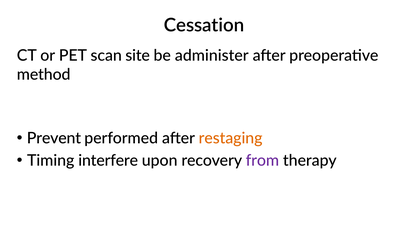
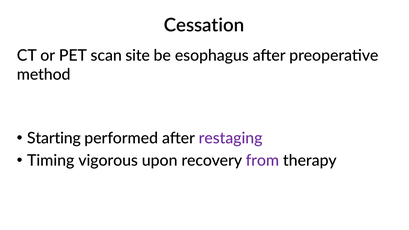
administer: administer -> esophagus
Prevent: Prevent -> Starting
restaging colour: orange -> purple
interfere: interfere -> vigorous
